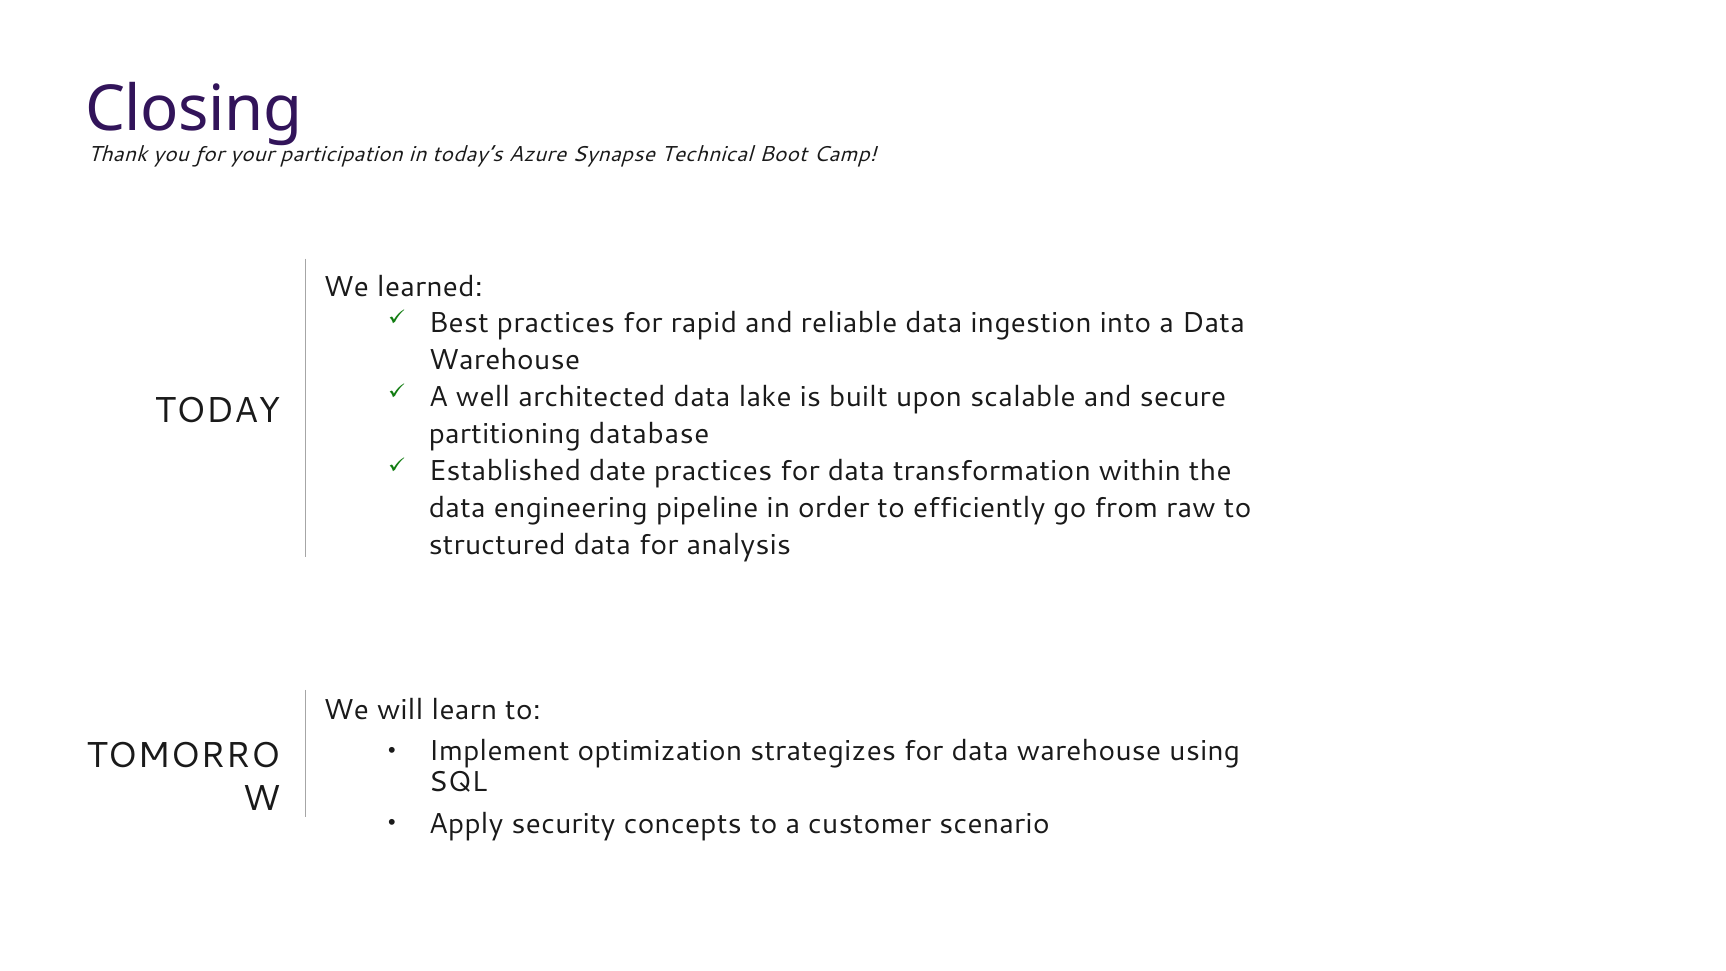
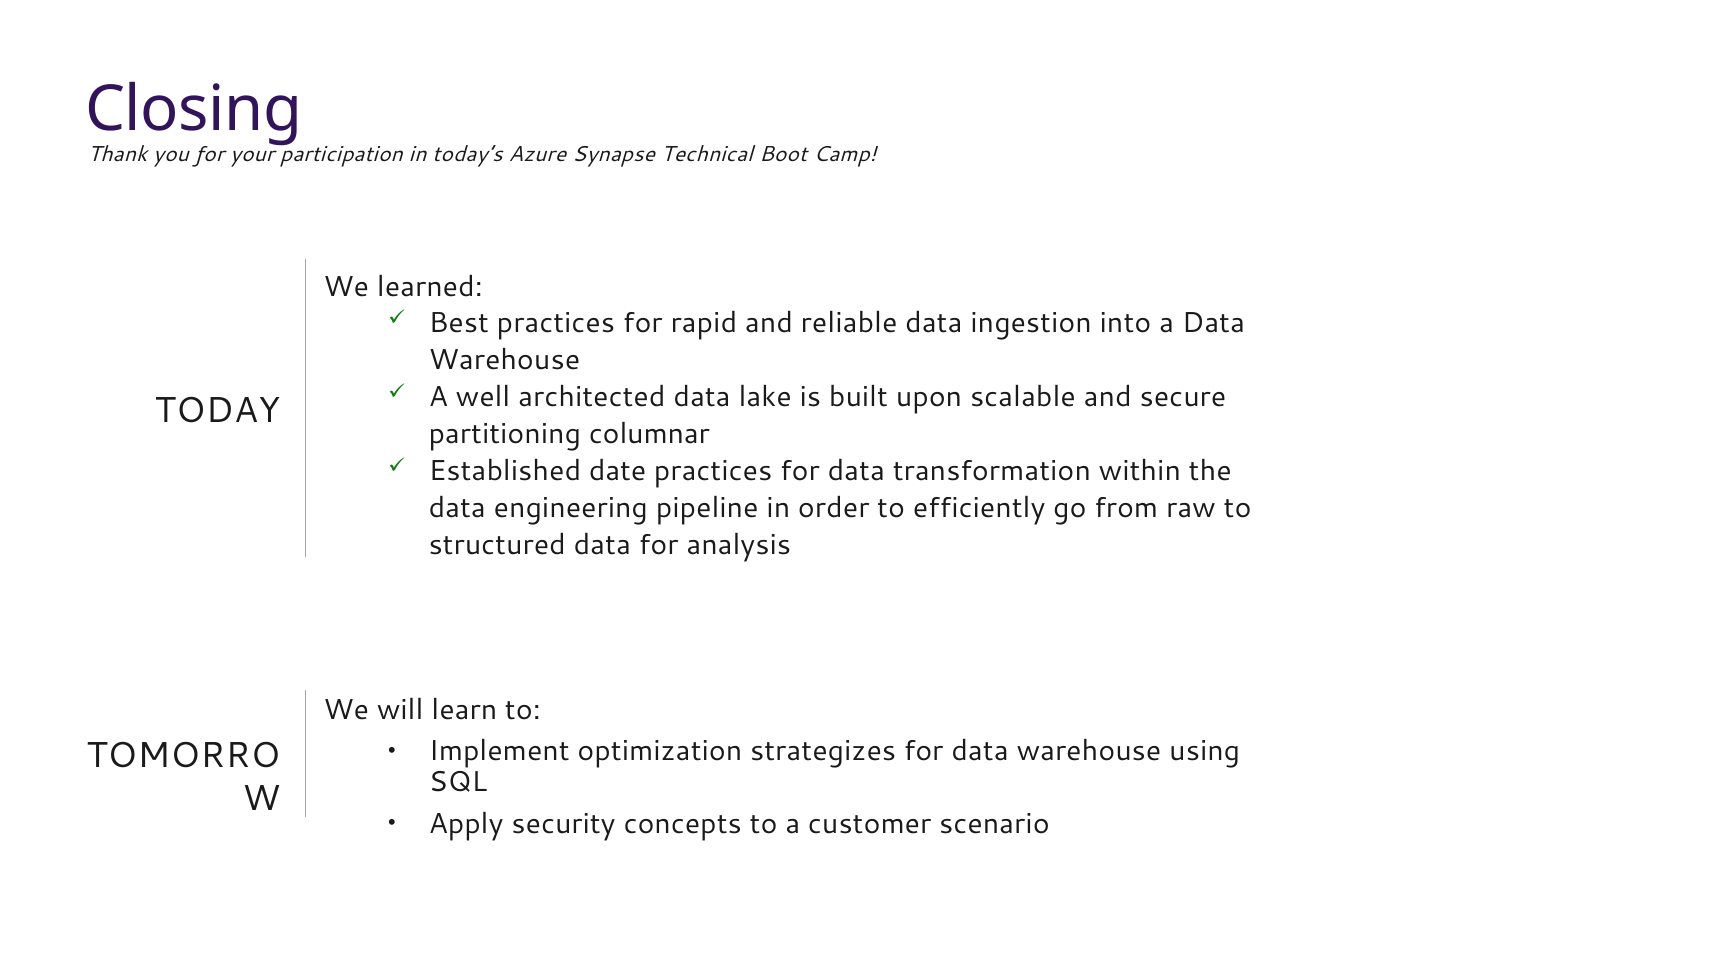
database: database -> columnar
